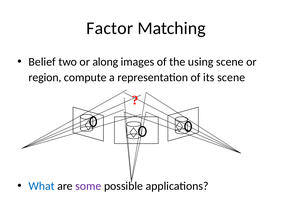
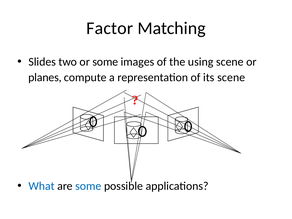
Belief: Belief -> Slides
or along: along -> some
region: region -> planes
some at (88, 186) colour: purple -> blue
